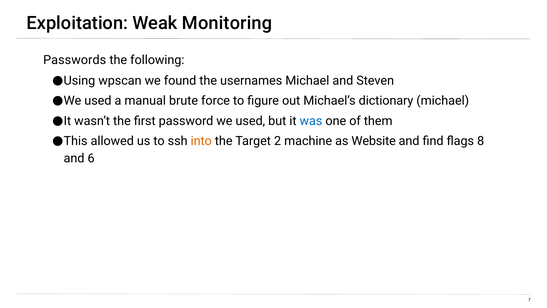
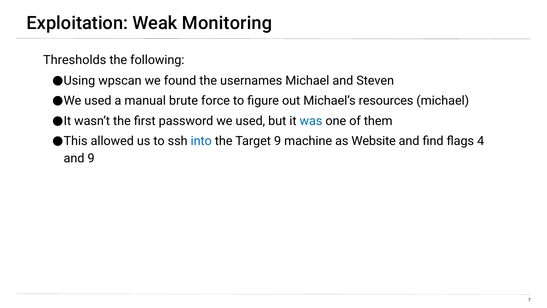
Passwords: Passwords -> Thresholds
dictionary: dictionary -> resources
into colour: orange -> blue
Target 2: 2 -> 9
8: 8 -> 4
and 6: 6 -> 9
